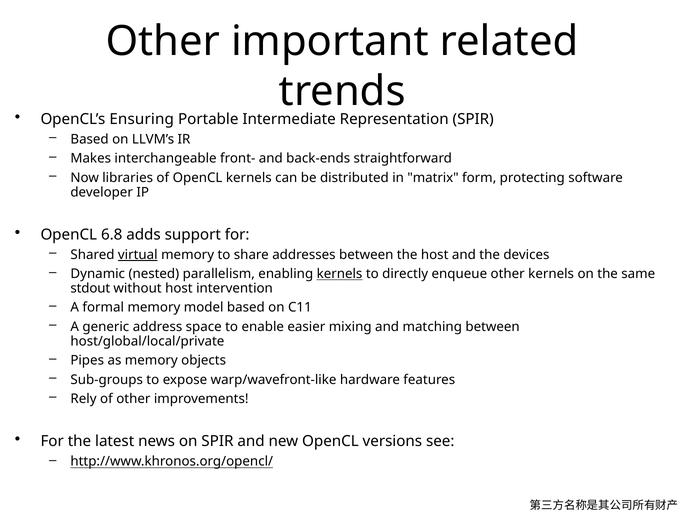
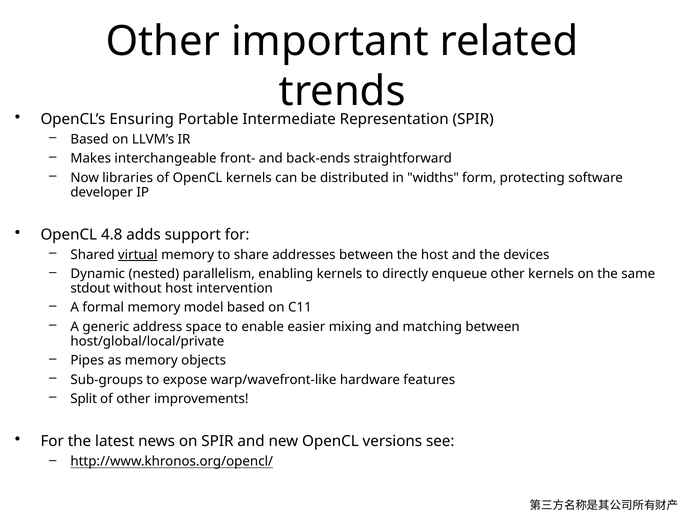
matrix: matrix -> widths
6.8: 6.8 -> 4.8
kernels at (340, 274) underline: present -> none
Rely: Rely -> Split
